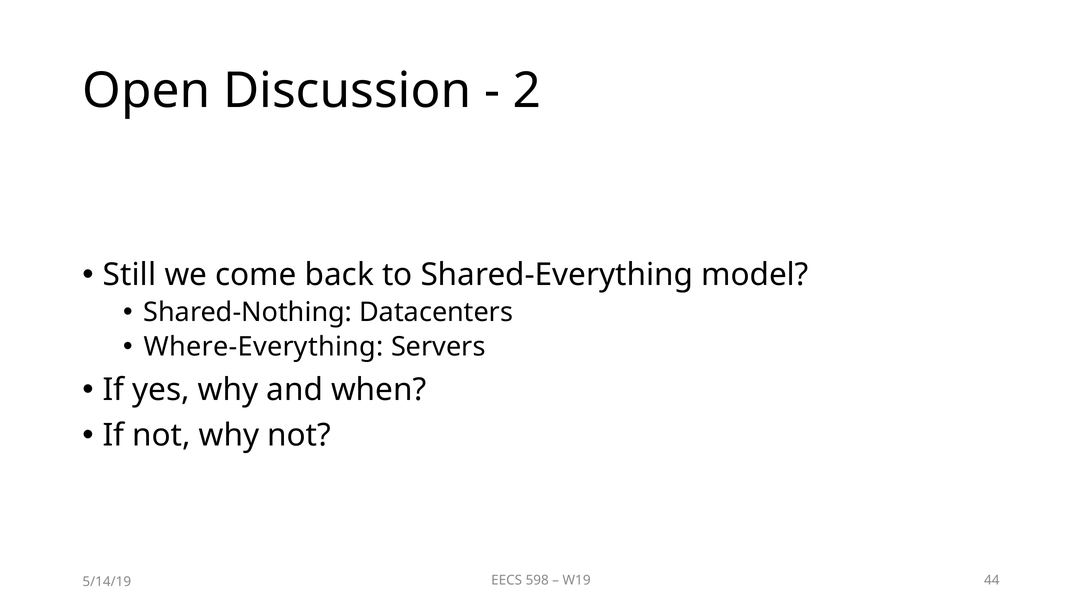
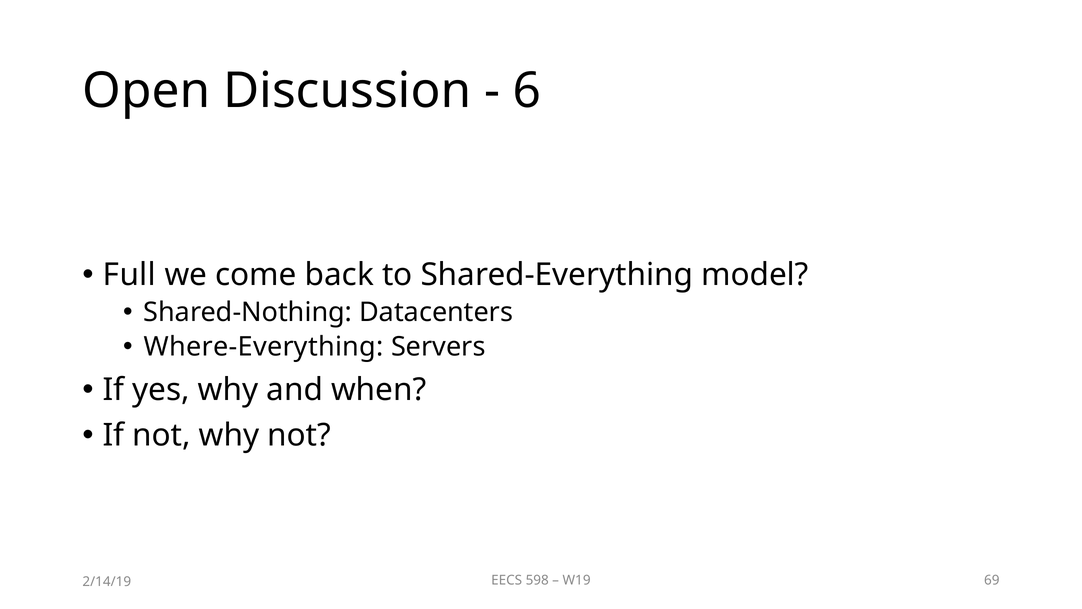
2: 2 -> 6
Still: Still -> Full
44: 44 -> 69
5/14/19: 5/14/19 -> 2/14/19
